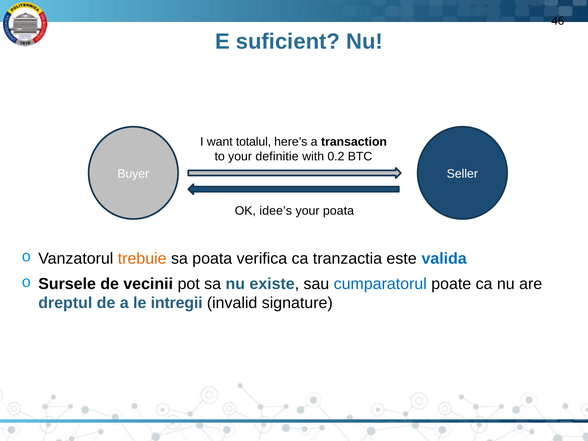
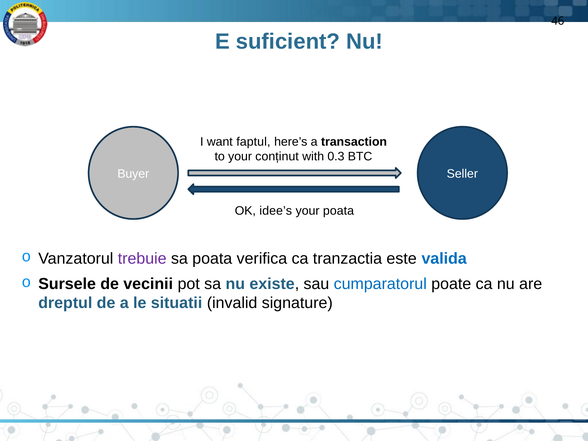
totalul: totalul -> faptul
definitie: definitie -> conținut
0.2: 0.2 -> 0.3
trebuie colour: orange -> purple
intregii: intregii -> situatii
